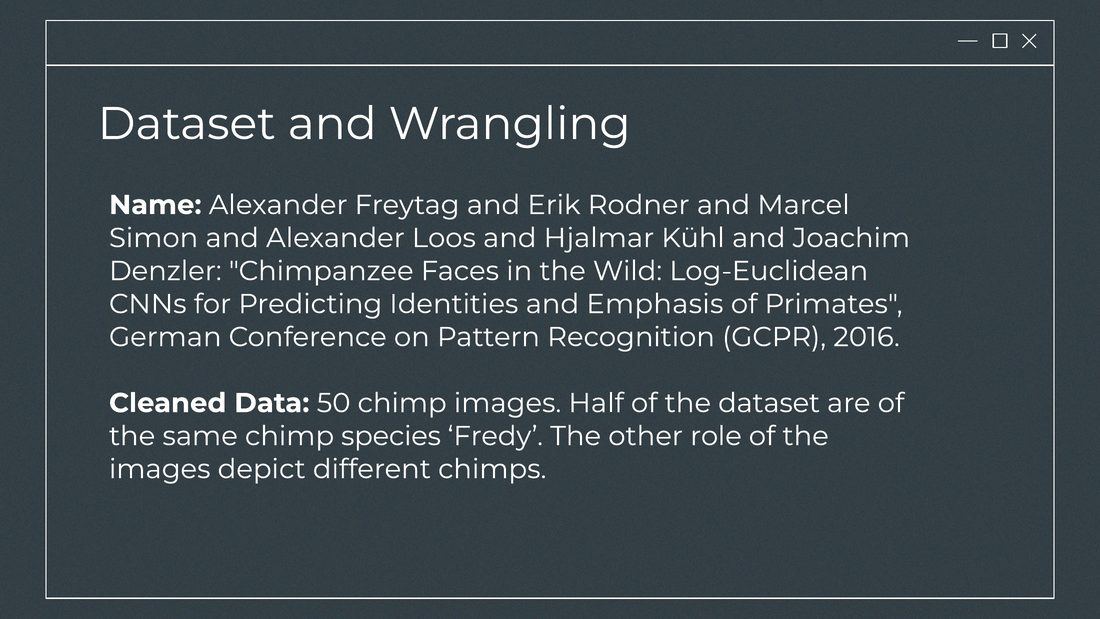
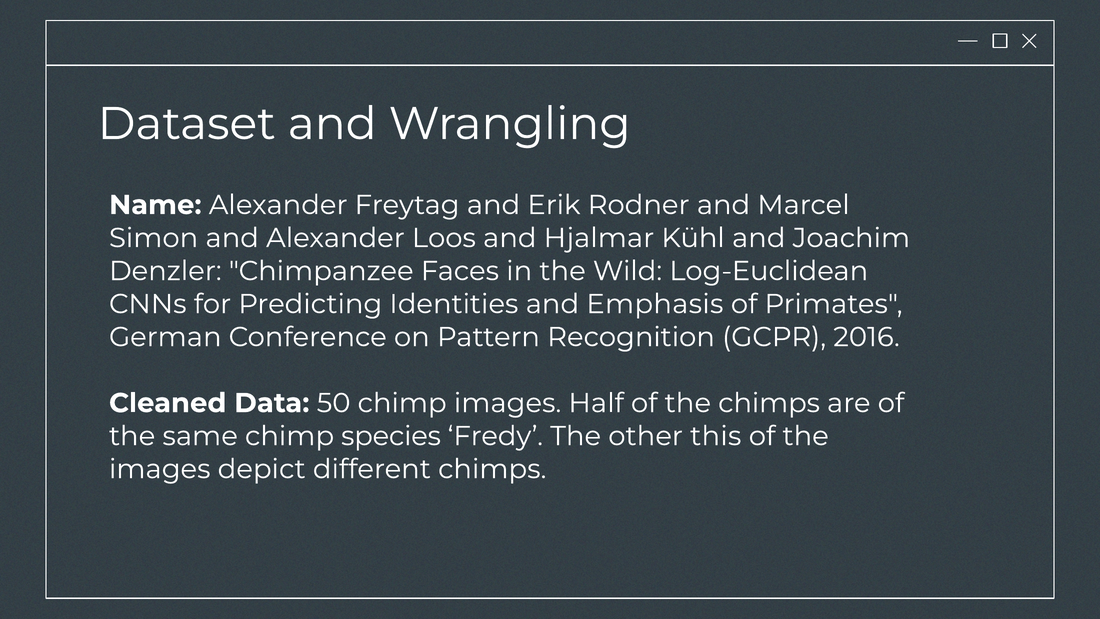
the dataset: dataset -> chimps
role: role -> this
